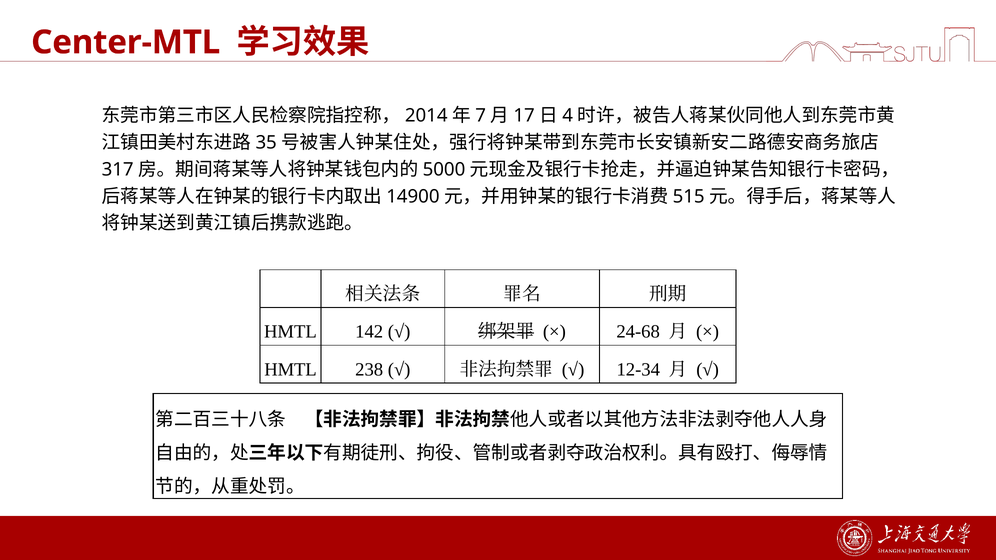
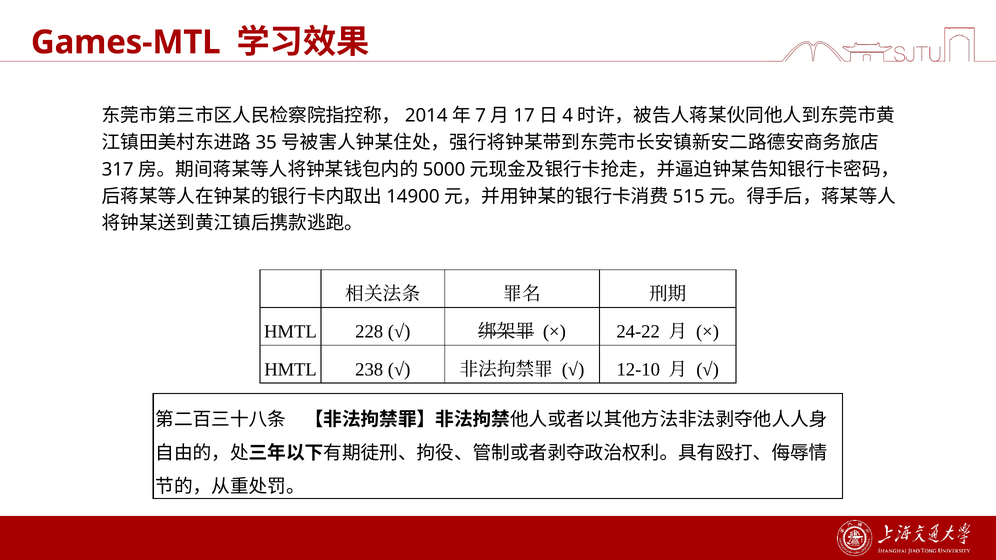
Center-MTL: Center-MTL -> Games-MTL
142: 142 -> 228
24-68: 24-68 -> 24-22
12-34: 12-34 -> 12-10
